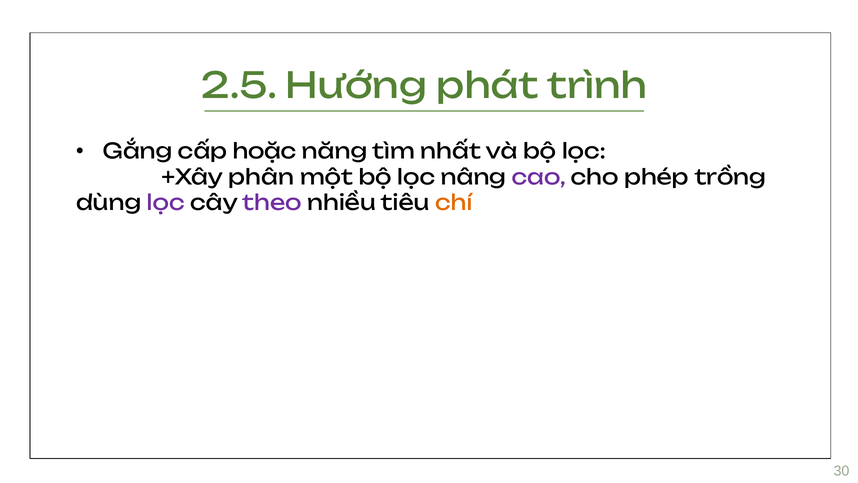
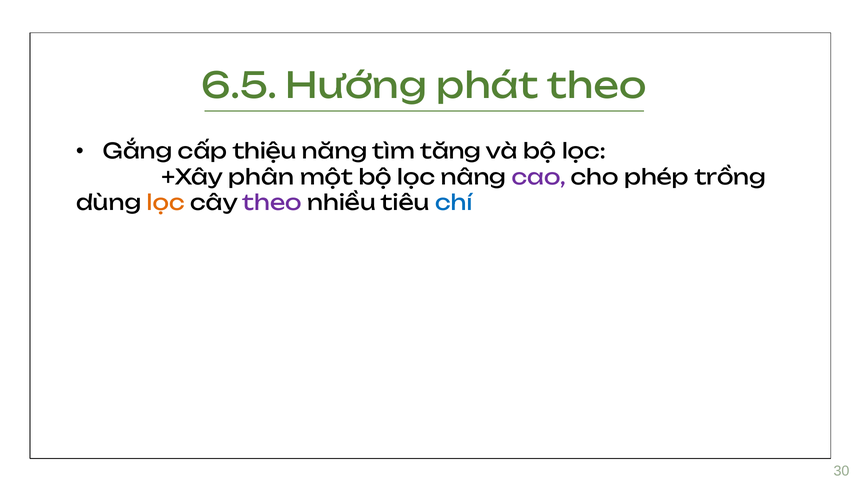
2.5: 2.5 -> 6.5
phát trình: trình -> theo
hoặc: hoặc -> thiệu
nhất: nhất -> tăng
lọc at (166, 203) colour: purple -> orange
chí colour: orange -> blue
